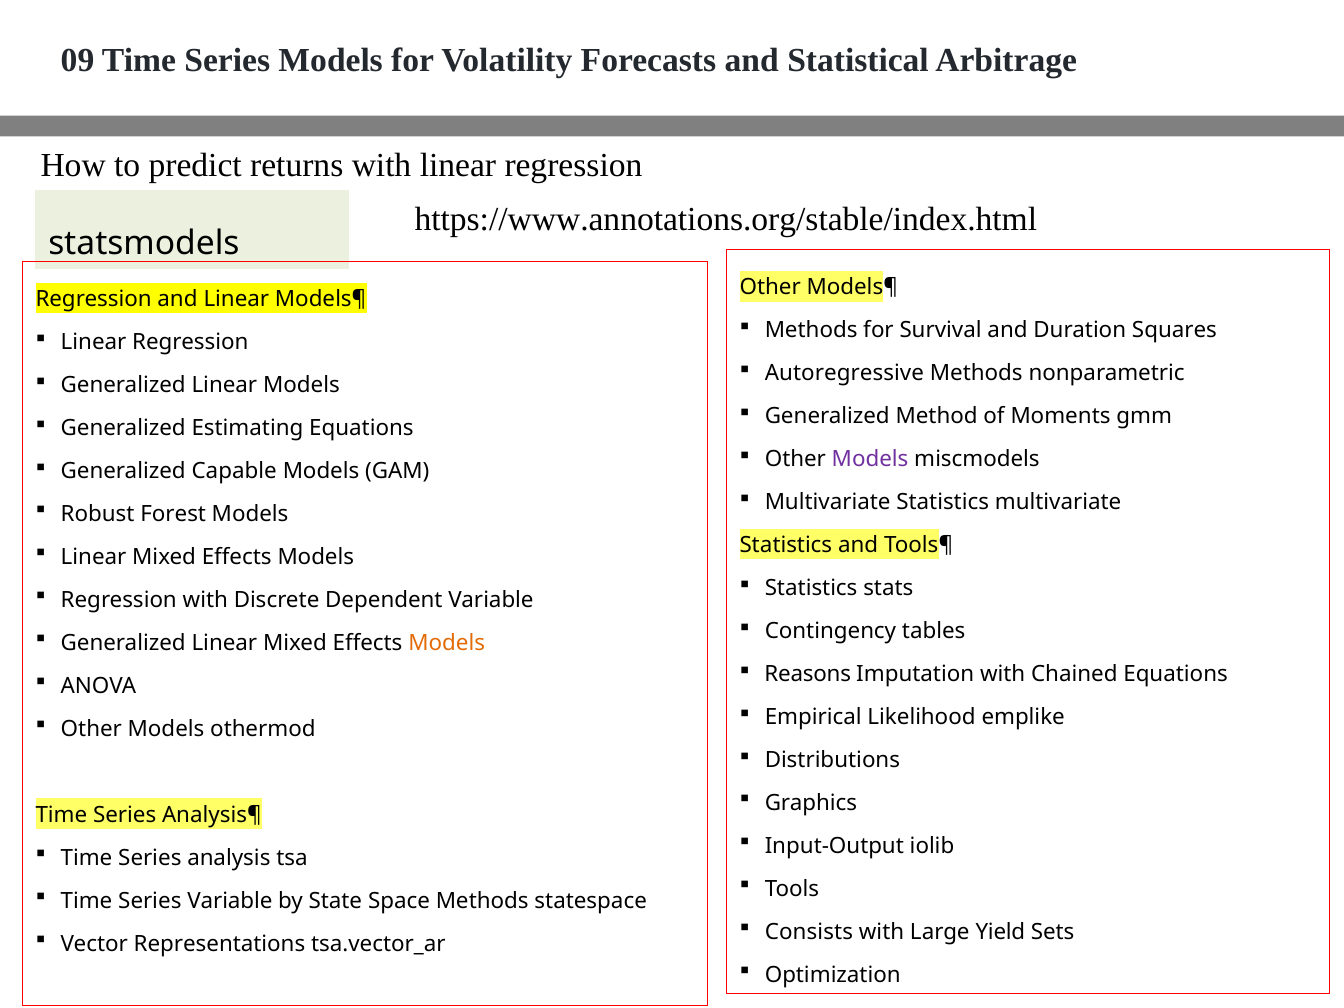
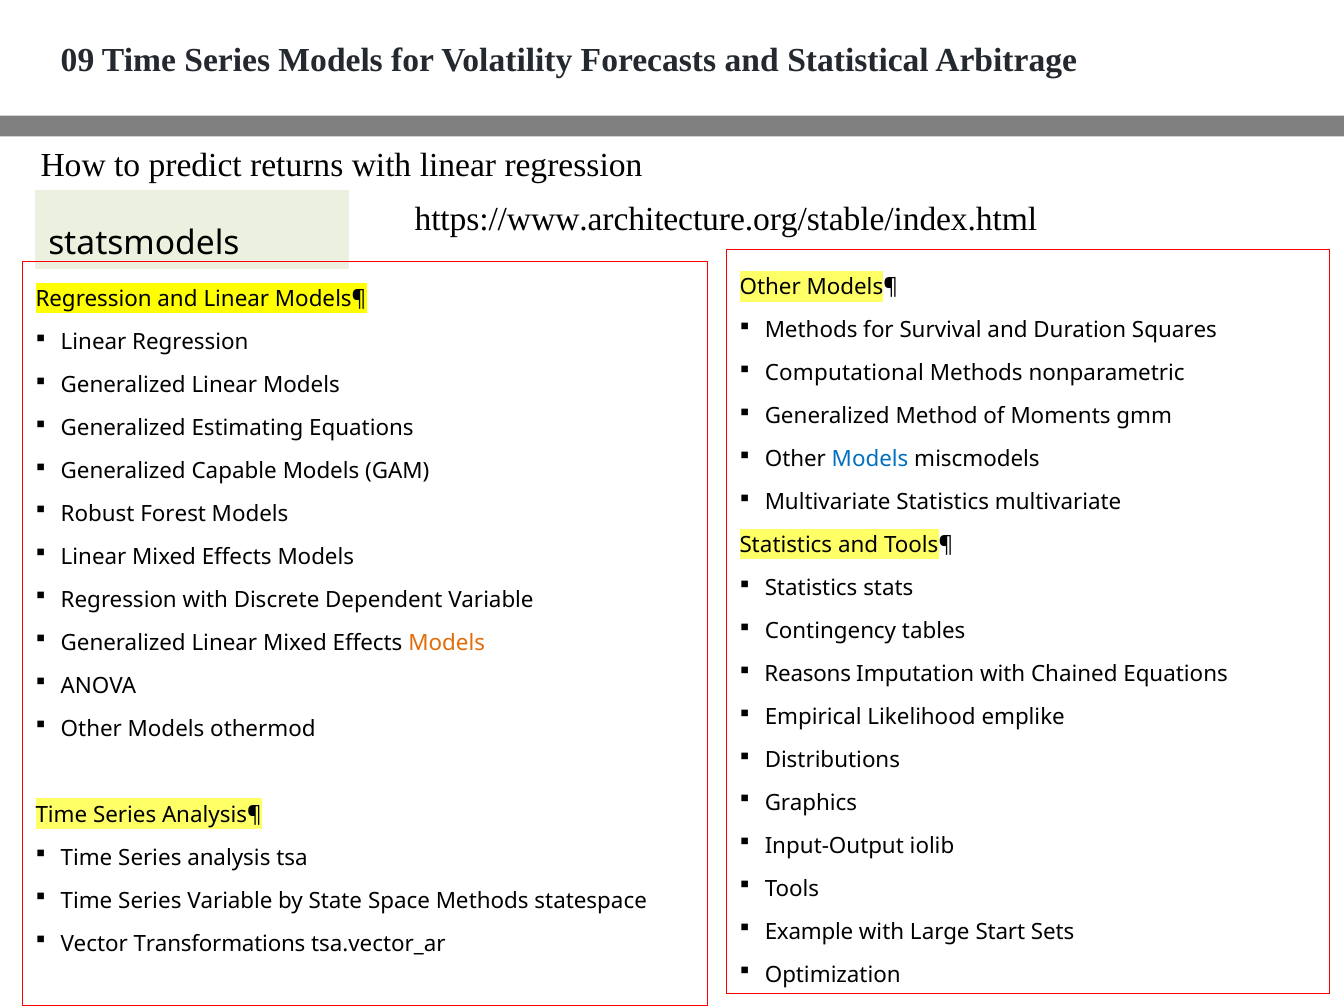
https://www.annotations.org/stable/index.html: https://www.annotations.org/stable/index.html -> https://www.architecture.org/stable/index.html
Autoregressive: Autoregressive -> Computational
Models at (870, 459) colour: purple -> blue
Consists: Consists -> Example
Yield: Yield -> Start
Representations: Representations -> Transformations
